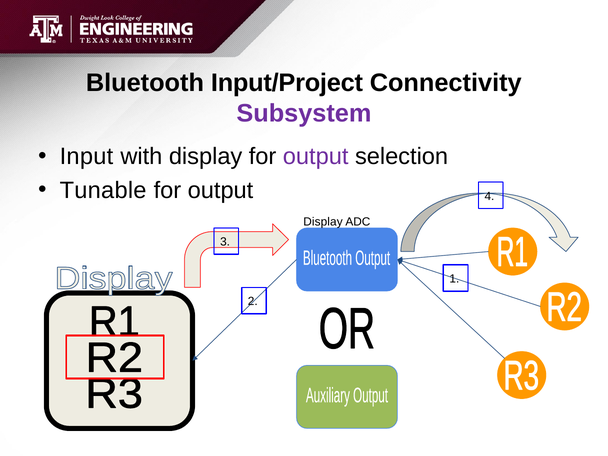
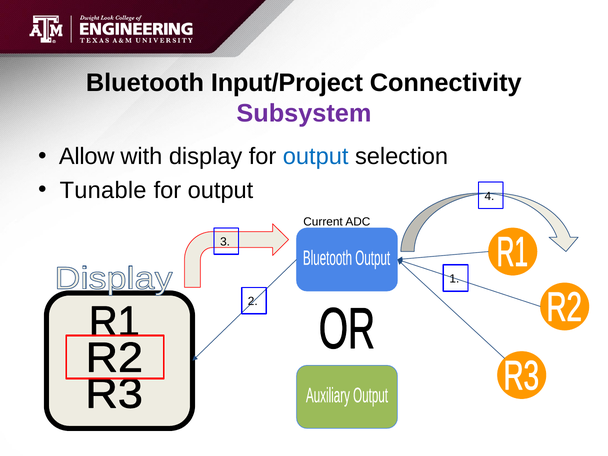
Input: Input -> Allow
output at (316, 157) colour: purple -> blue
Display at (323, 222): Display -> Current
